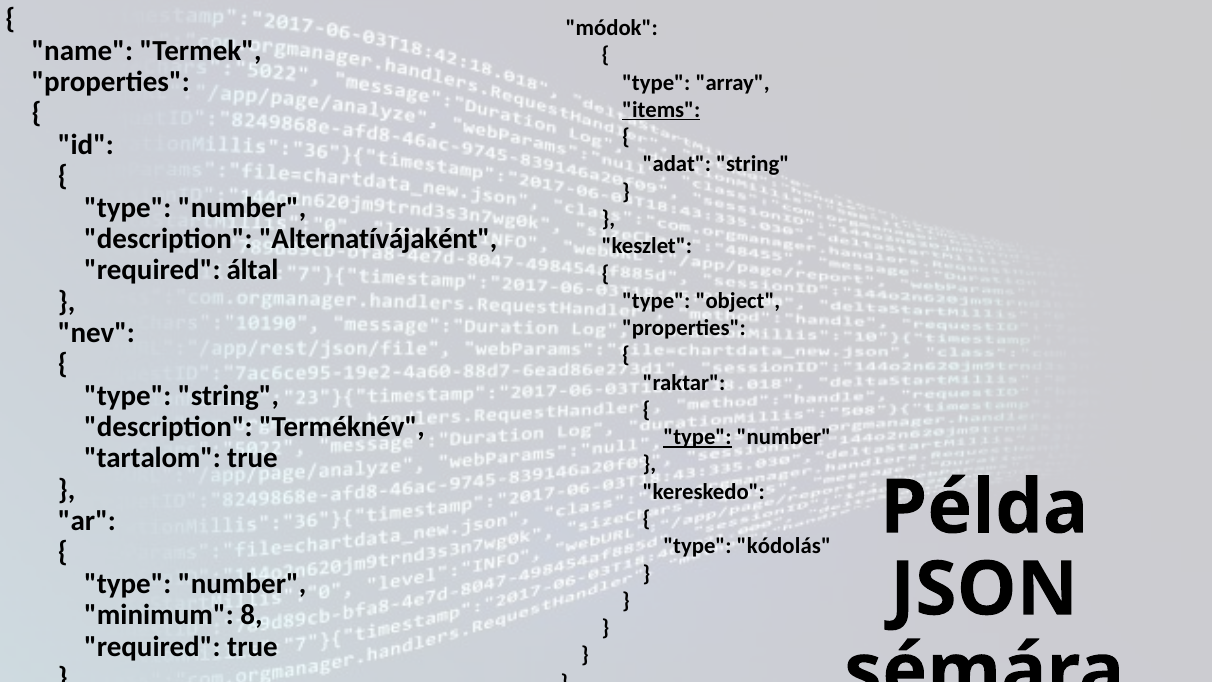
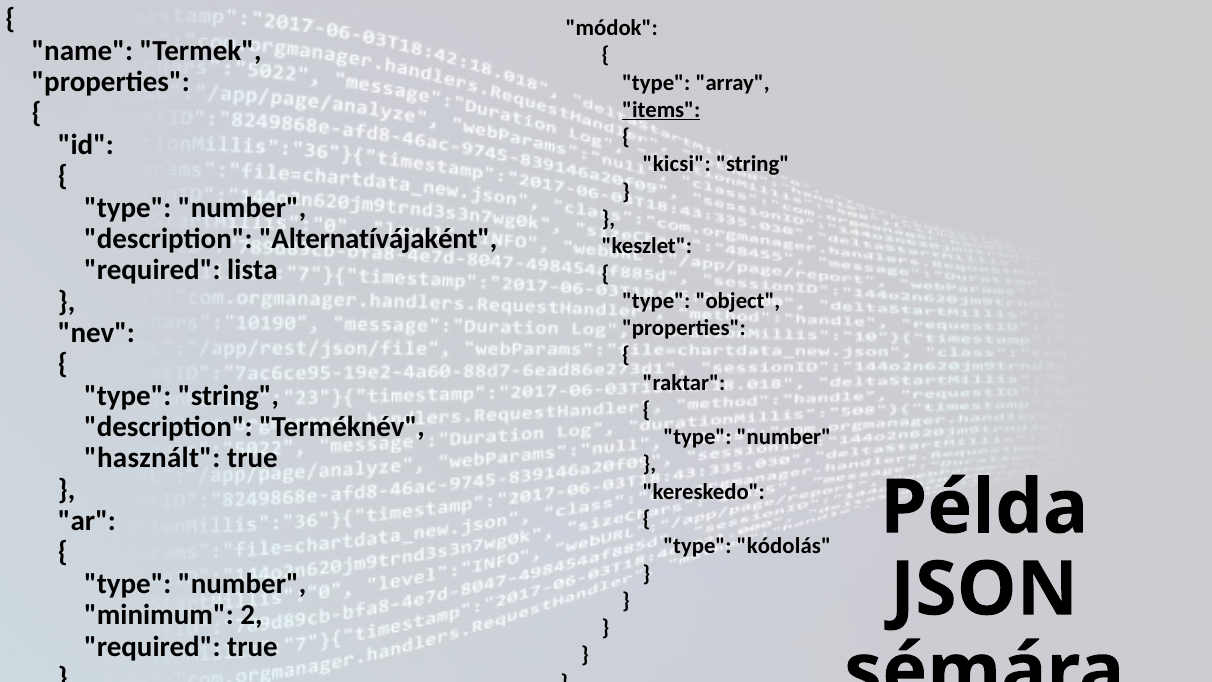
adat: adat -> kicsi
által: által -> lista
type at (697, 437) underline: present -> none
tartalom: tartalom -> használt
8: 8 -> 2
